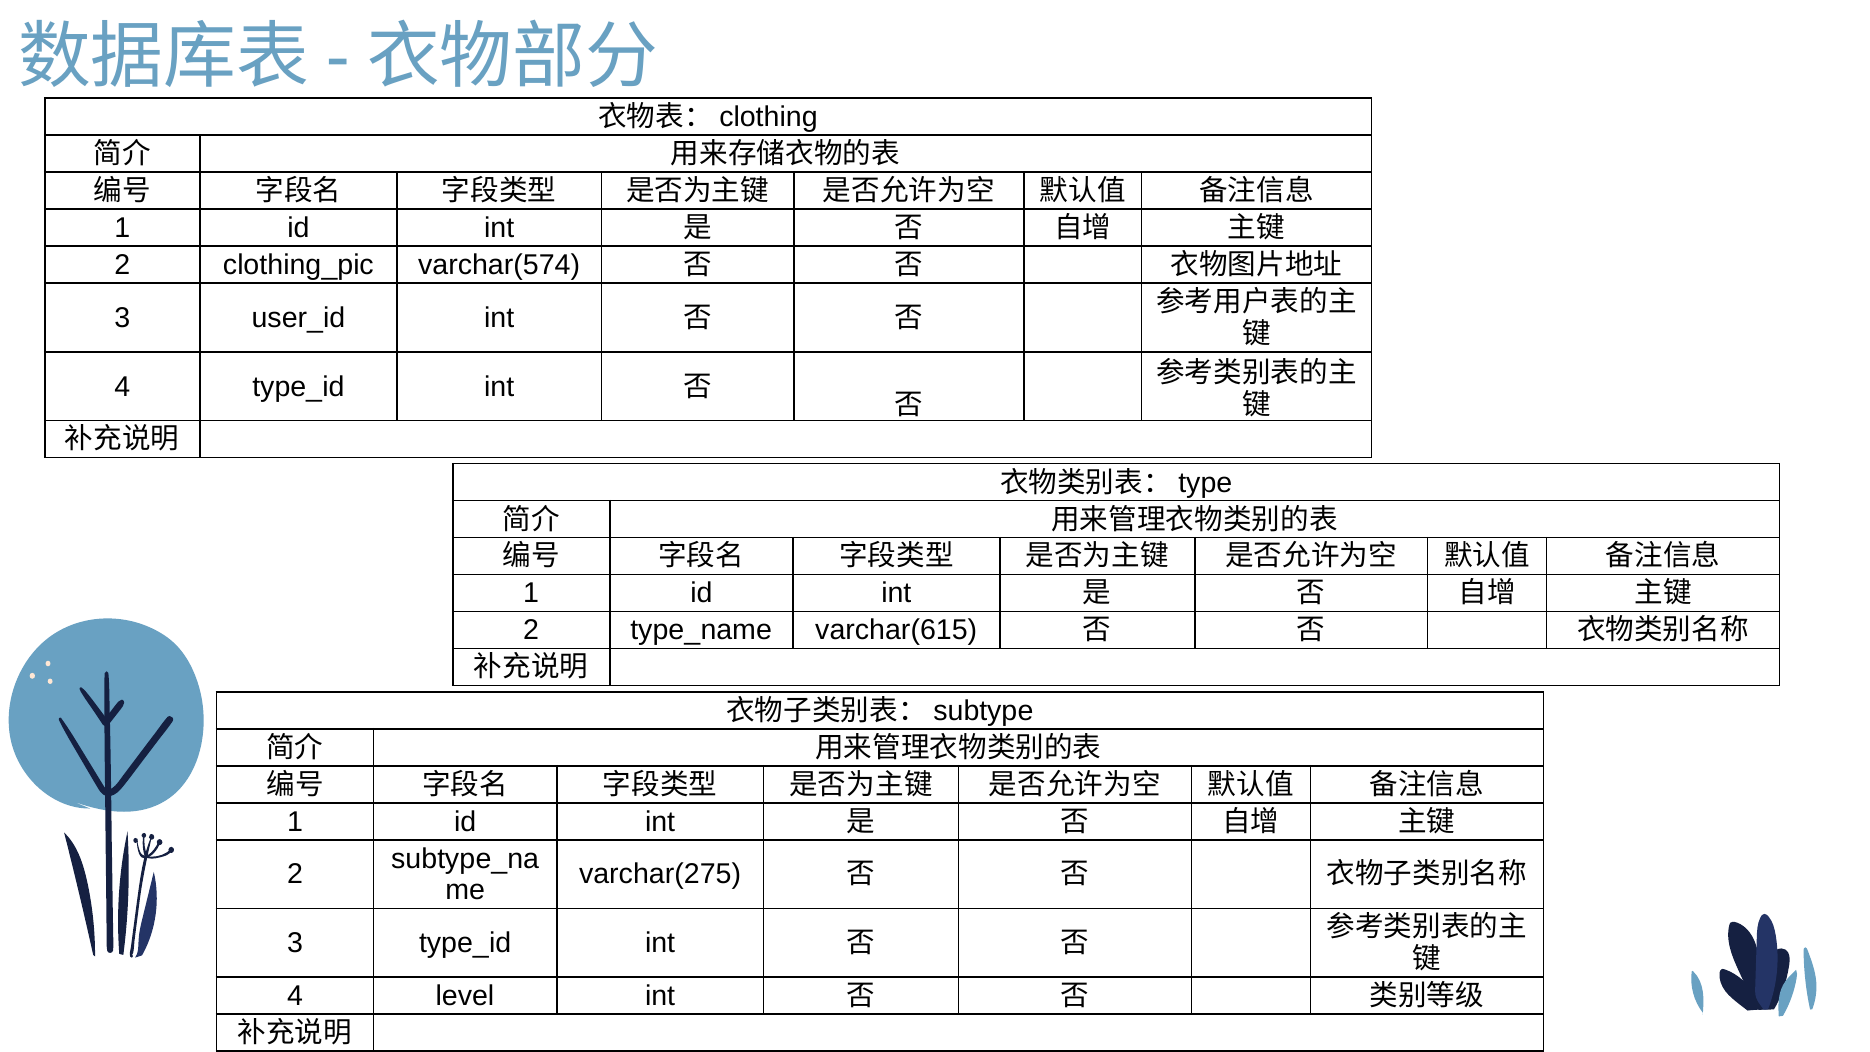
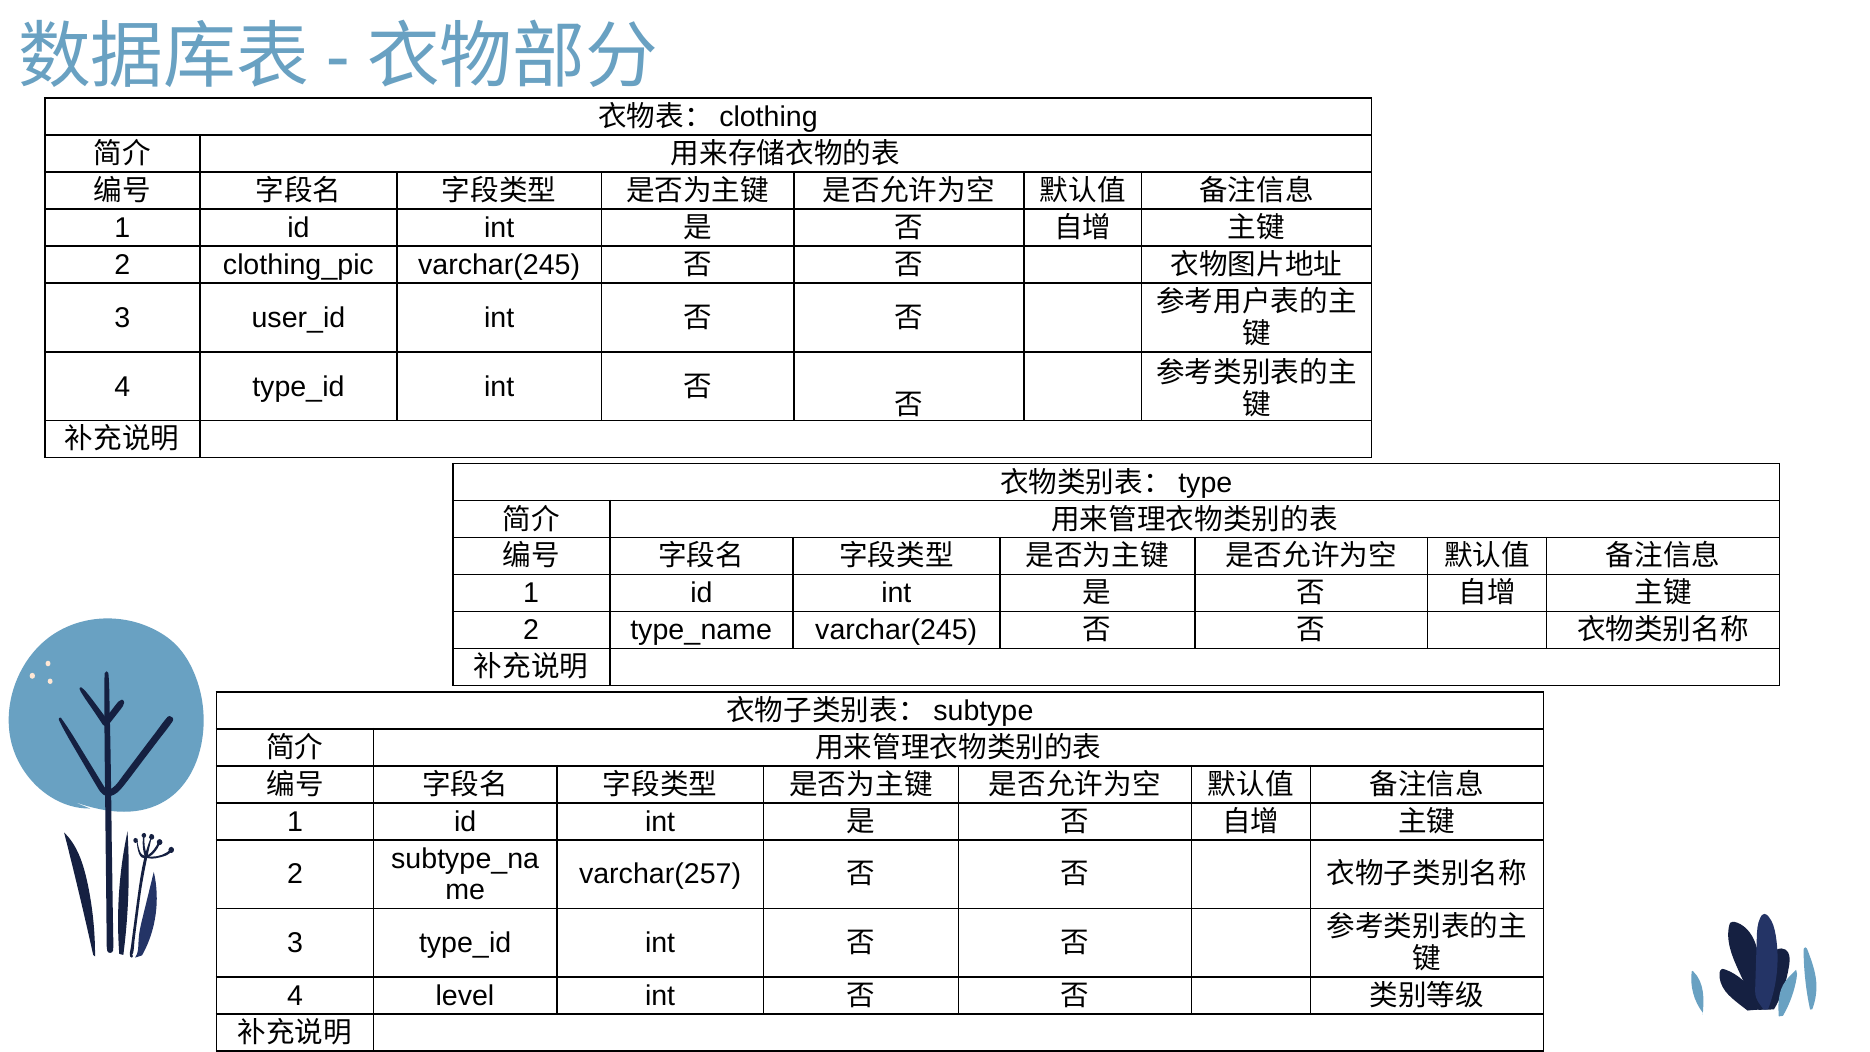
varchar(574 at (499, 265): varchar(574 -> varchar(245
varchar(615 at (896, 630): varchar(615 -> varchar(245
varchar(275: varchar(275 -> varchar(257
